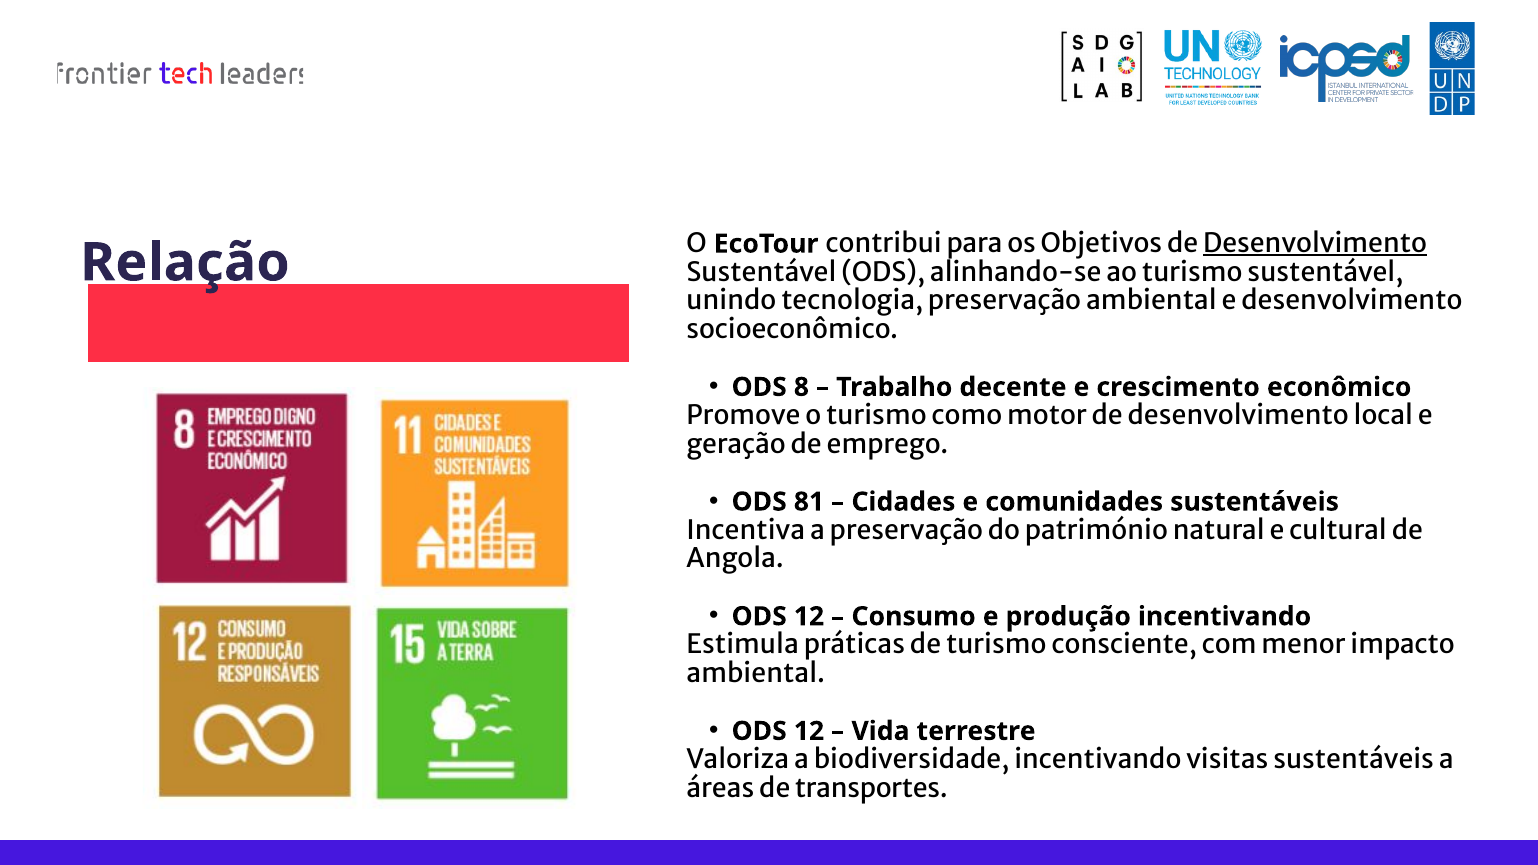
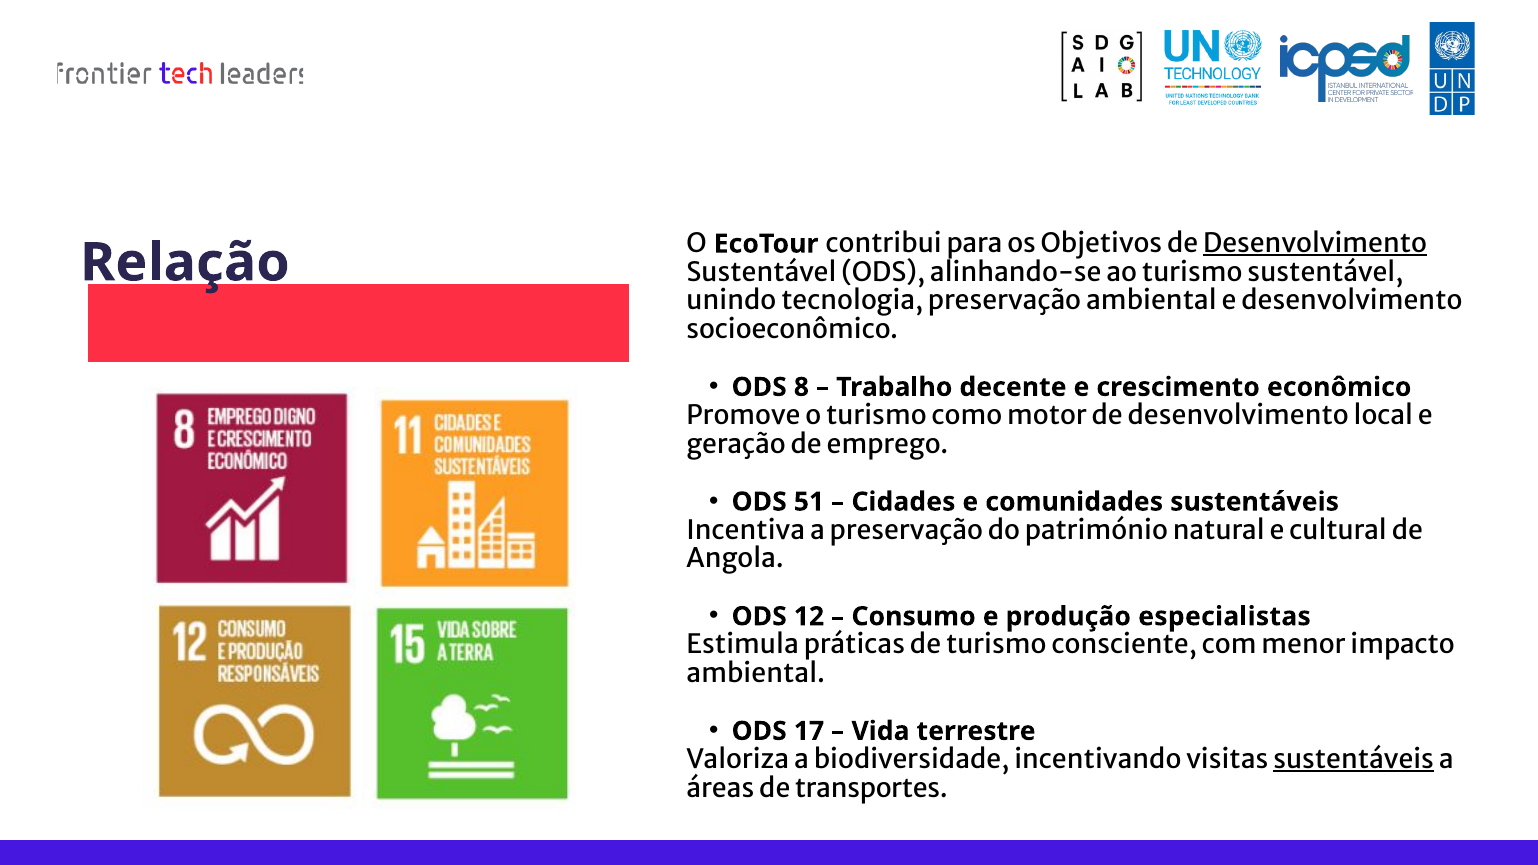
81: 81 -> 51
produção incentivando: incentivando -> especialistas
12 at (809, 731): 12 -> 17
sustentáveis at (1354, 760) underline: none -> present
